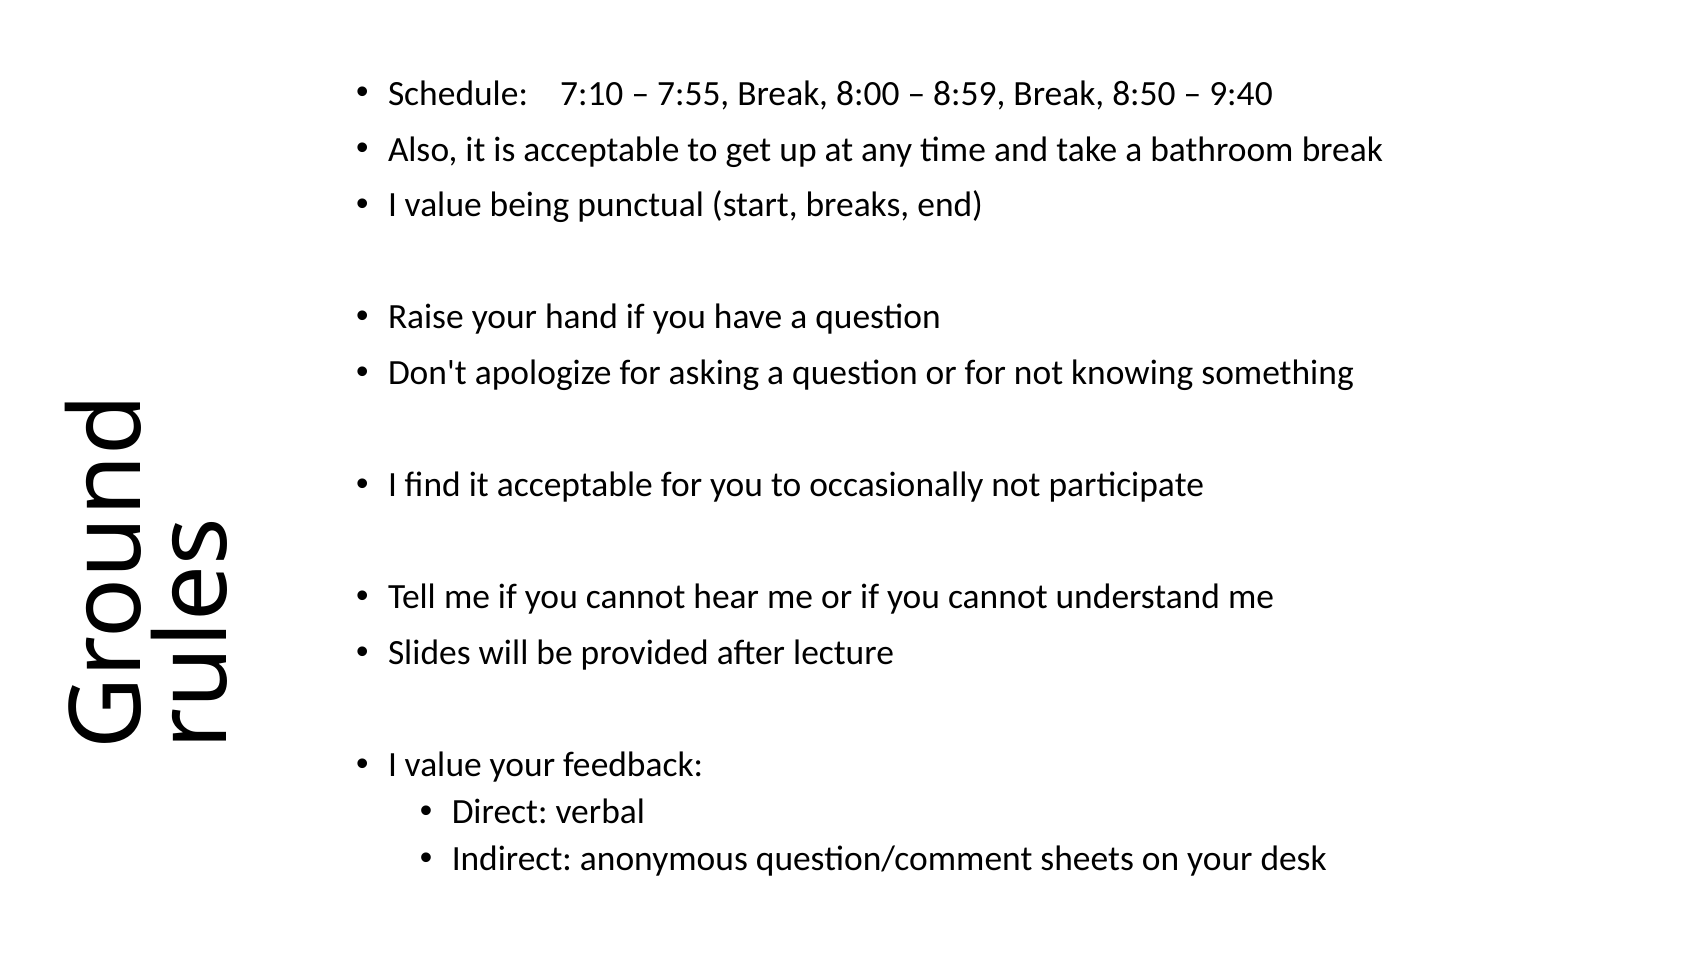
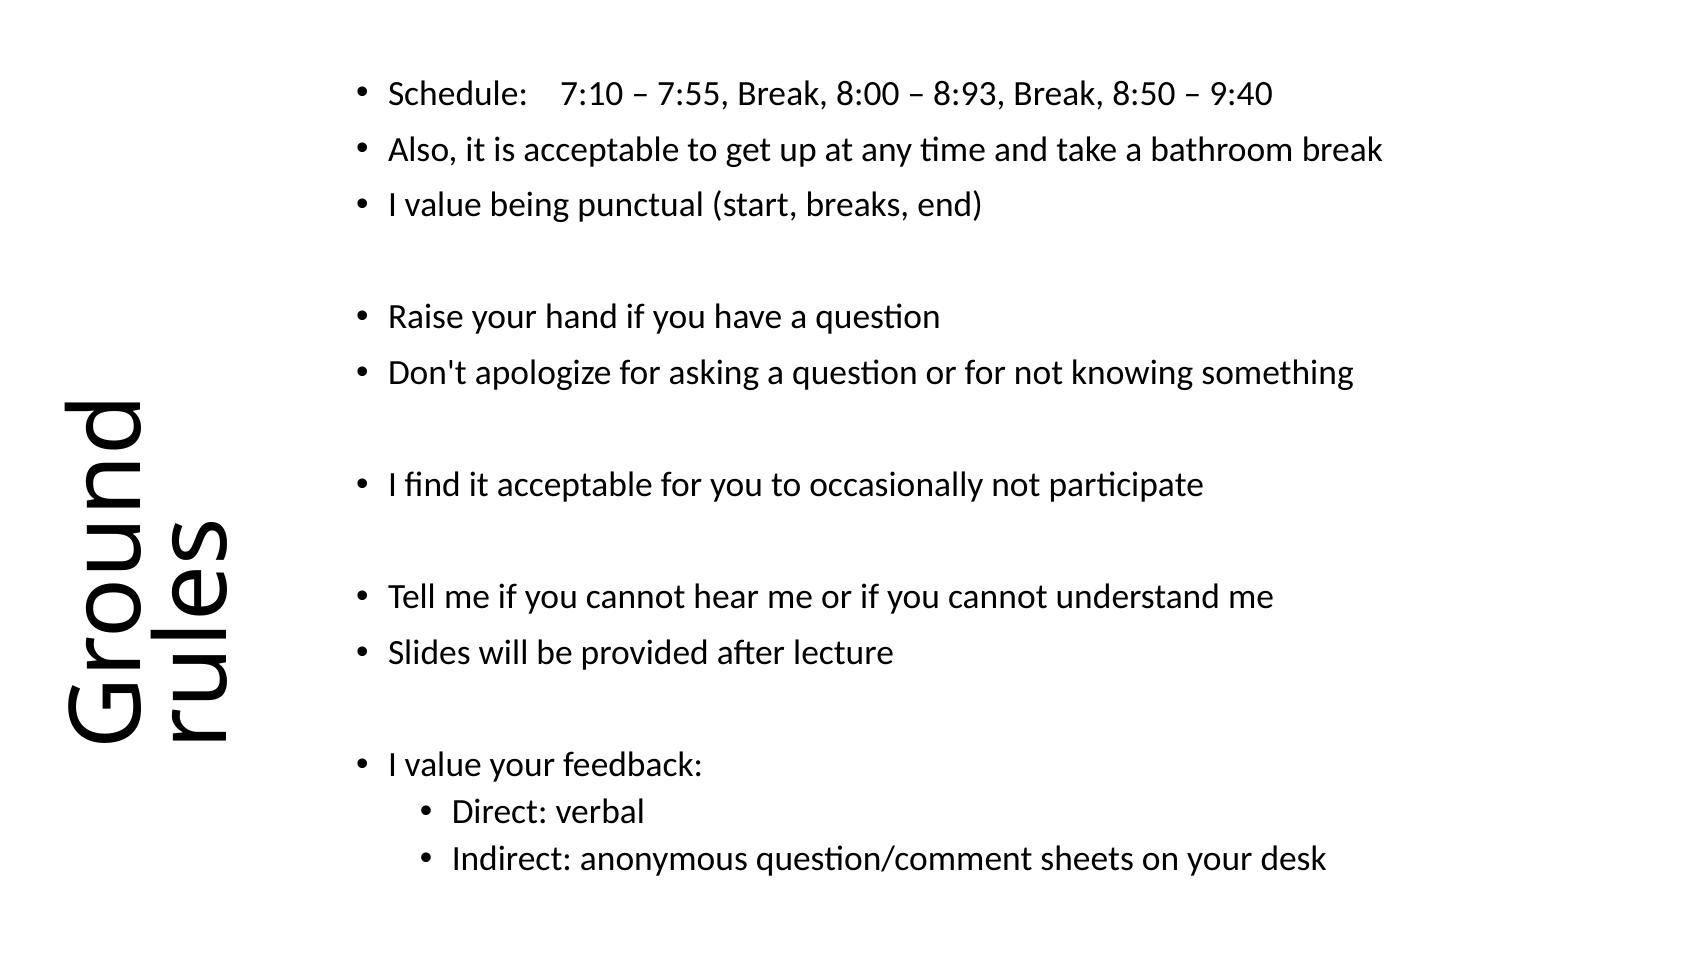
8:59: 8:59 -> 8:93
